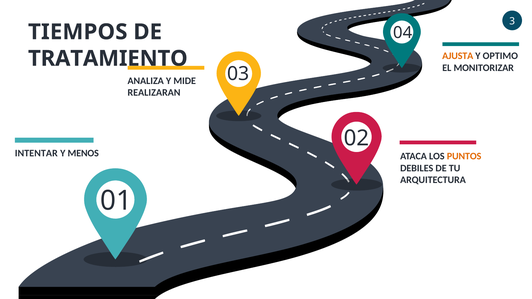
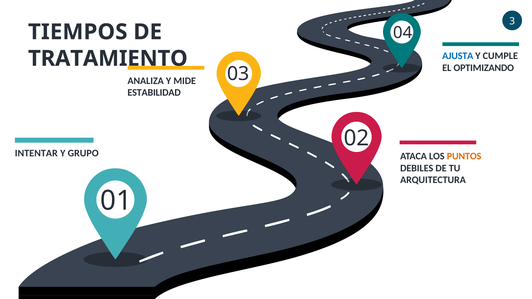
AJUSTA colour: orange -> blue
OPTIMO: OPTIMO -> CUMPLE
MONITORIZAR: MONITORIZAR -> OPTIMIZANDO
REALIZARAN: REALIZARAN -> ESTABILIDAD
MENOS: MENOS -> GRUPO
